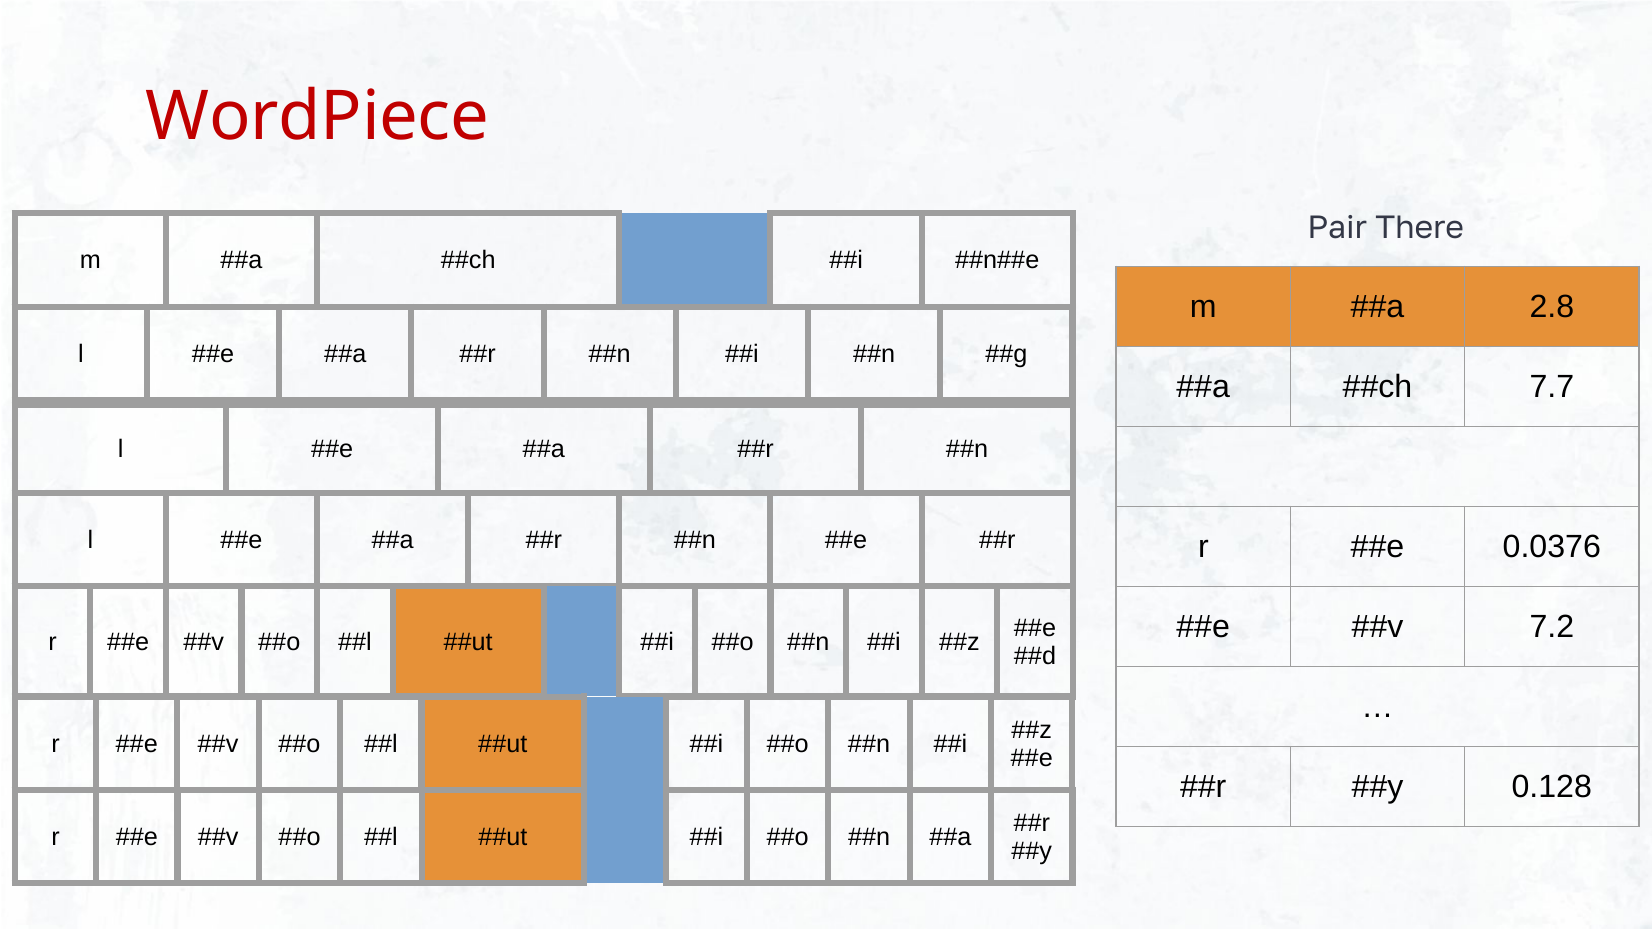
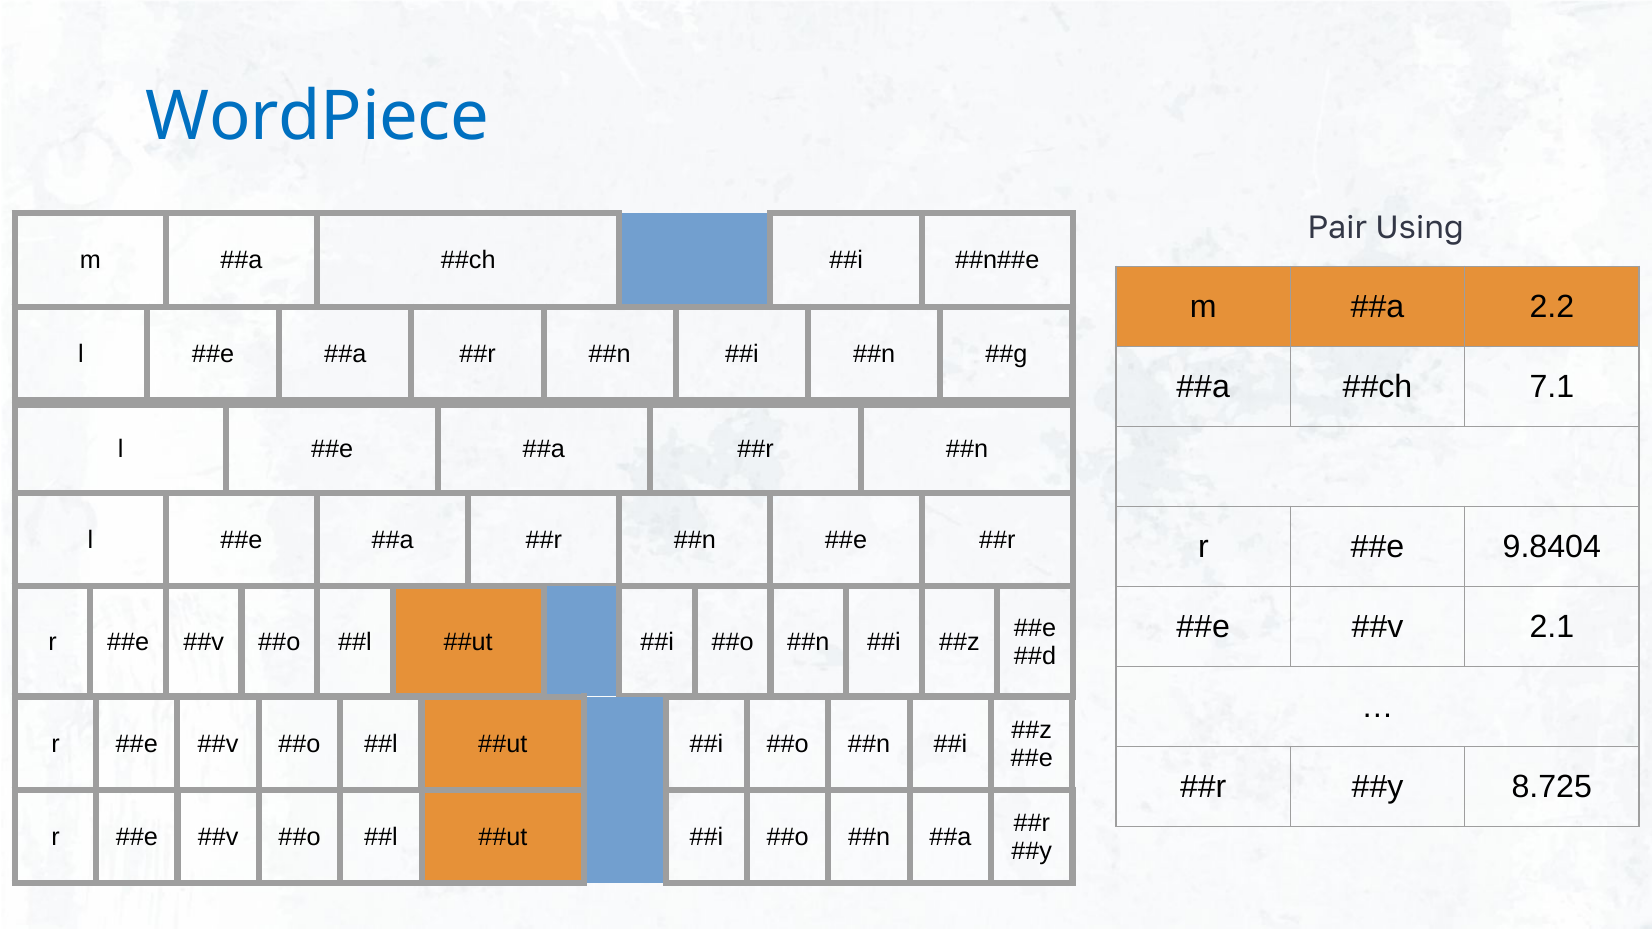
WordPiece colour: red -> blue
There: There -> Using
2.8: 2.8 -> 2.2
7.7: 7.7 -> 7.1
0.0376: 0.0376 -> 9.8404
7.2: 7.2 -> 2.1
0.128: 0.128 -> 8.725
